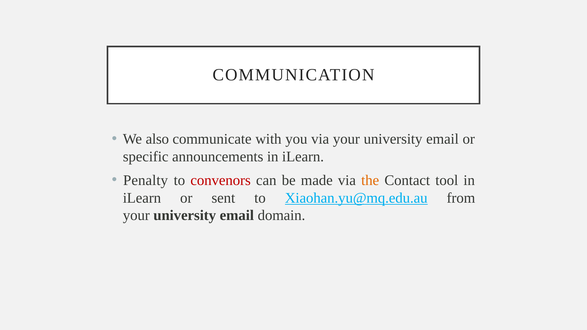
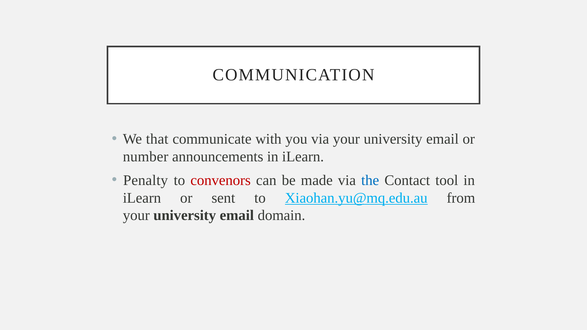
also: also -> that
specific: specific -> number
the colour: orange -> blue
